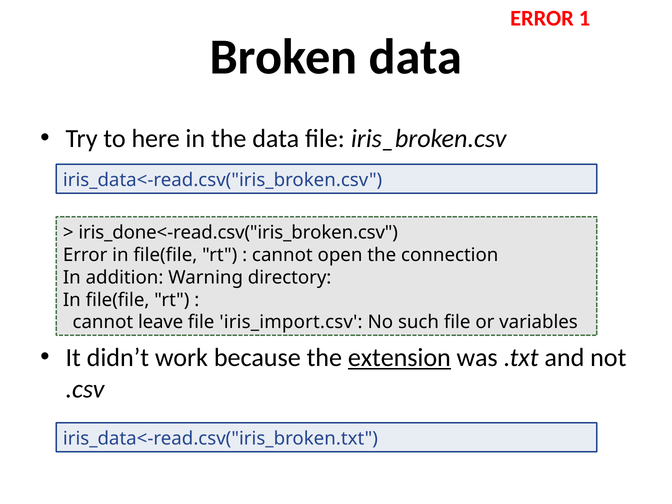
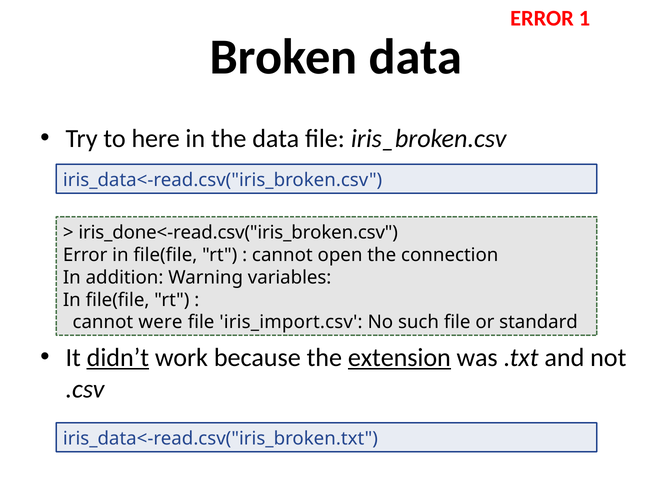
directory: directory -> variables
leave: leave -> were
variables: variables -> standard
didn’t underline: none -> present
